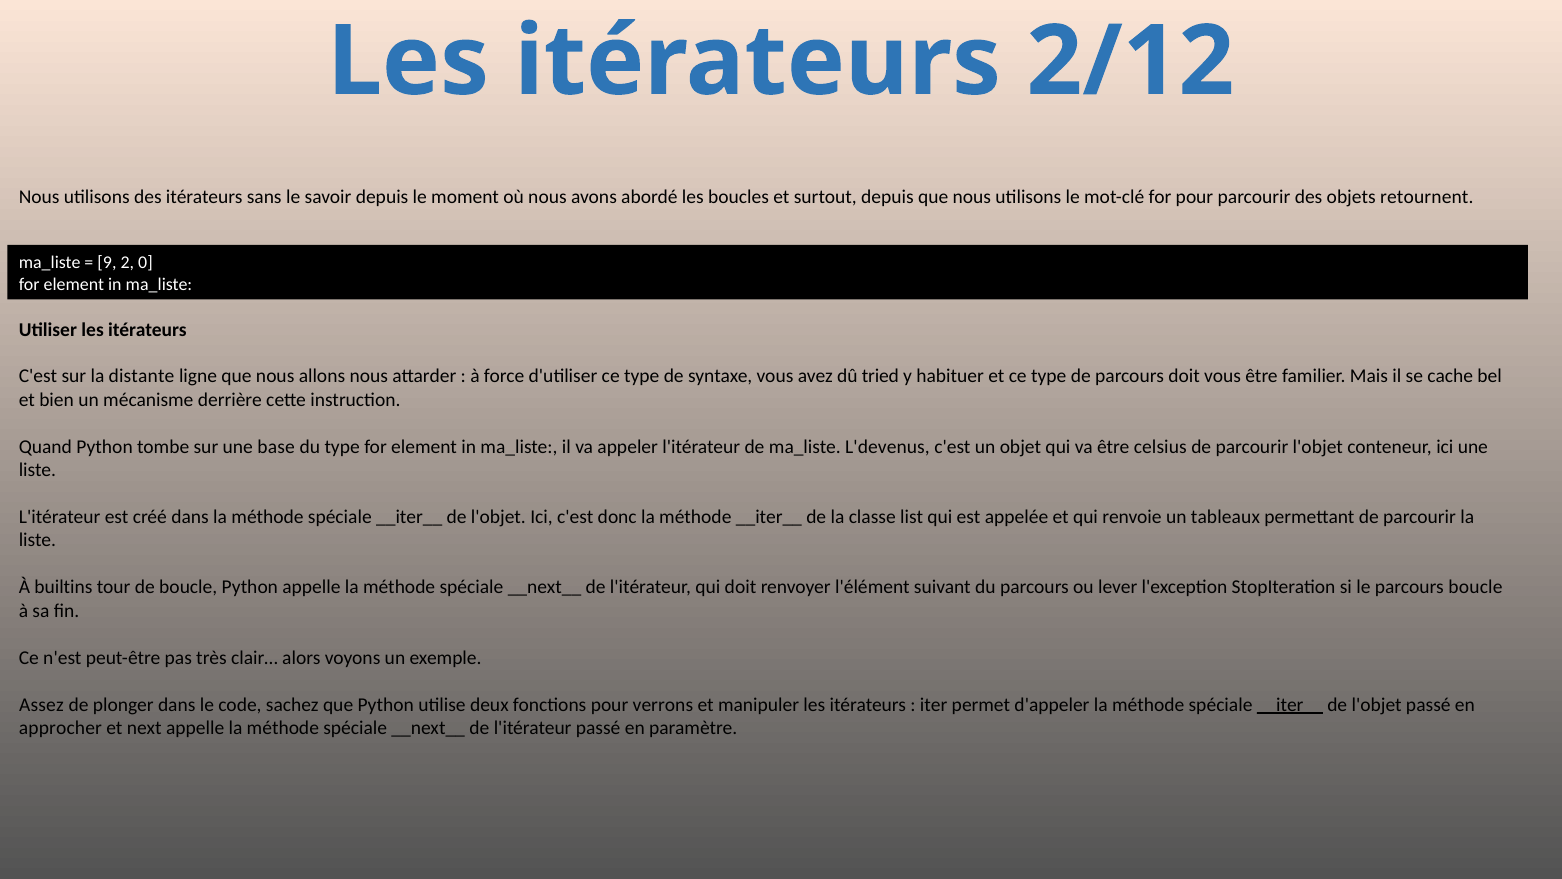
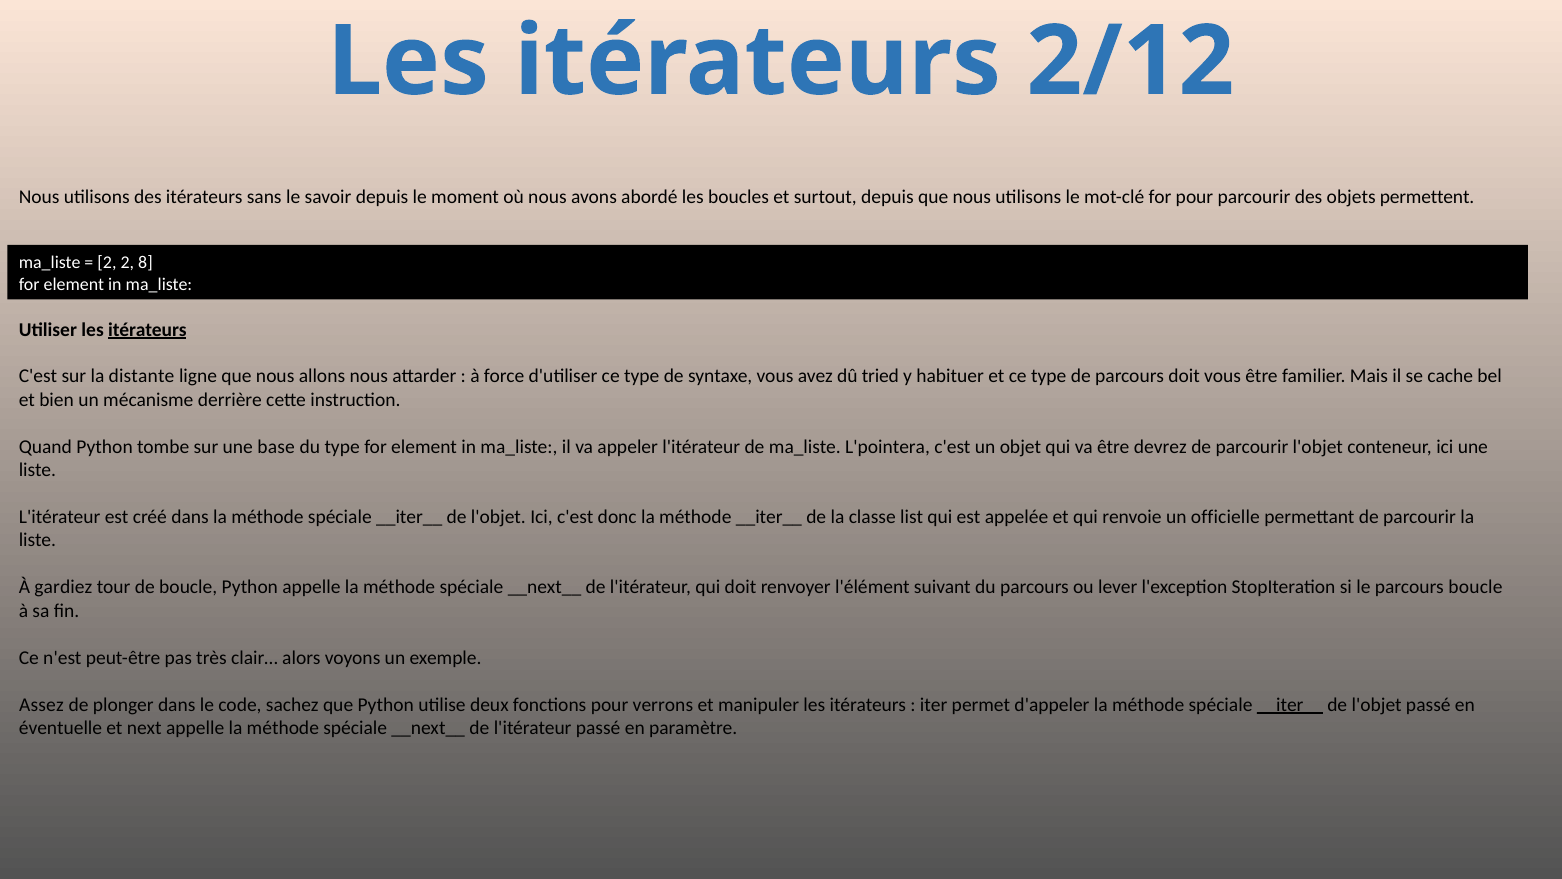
retournent: retournent -> permettent
9 at (107, 263): 9 -> 2
0: 0 -> 8
itérateurs at (147, 329) underline: none -> present
L'devenus: L'devenus -> L'pointera
celsius: celsius -> devrez
tableaux: tableaux -> officielle
builtins: builtins -> gardiez
approcher: approcher -> éventuelle
